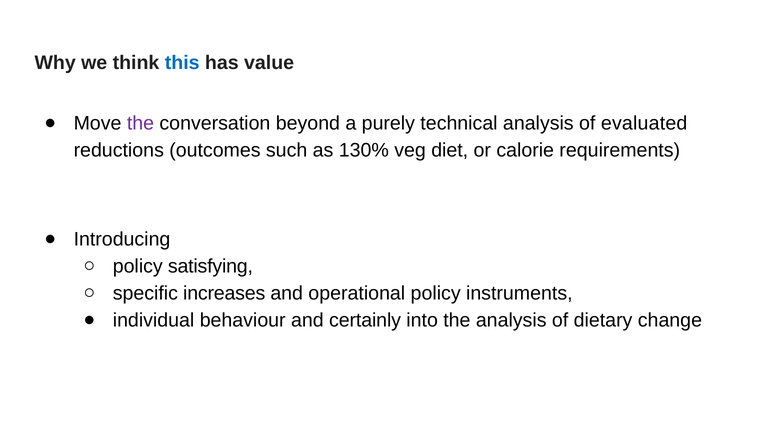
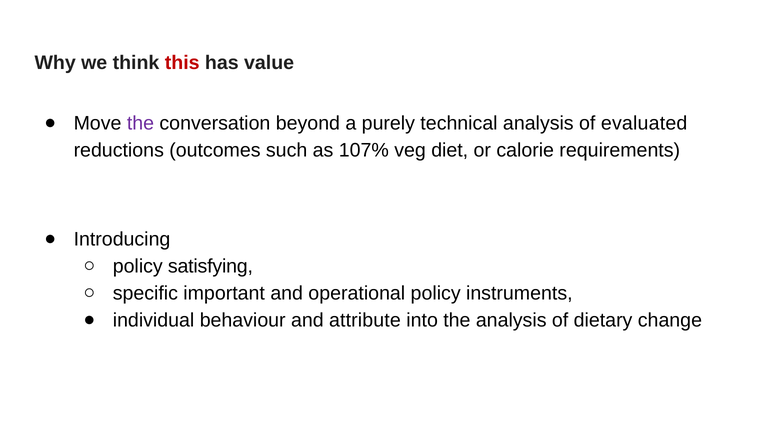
this colour: blue -> red
130%: 130% -> 107%
increases: increases -> important
certainly: certainly -> attribute
